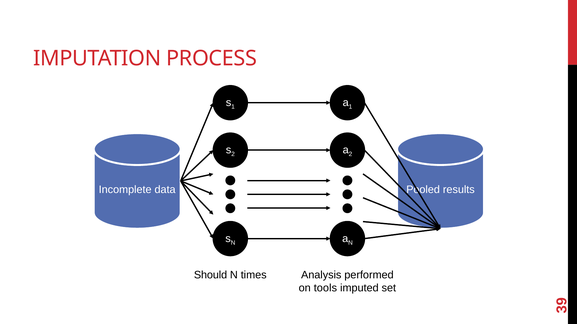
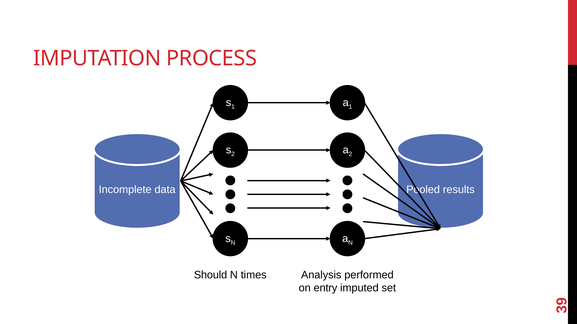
tools: tools -> entry
